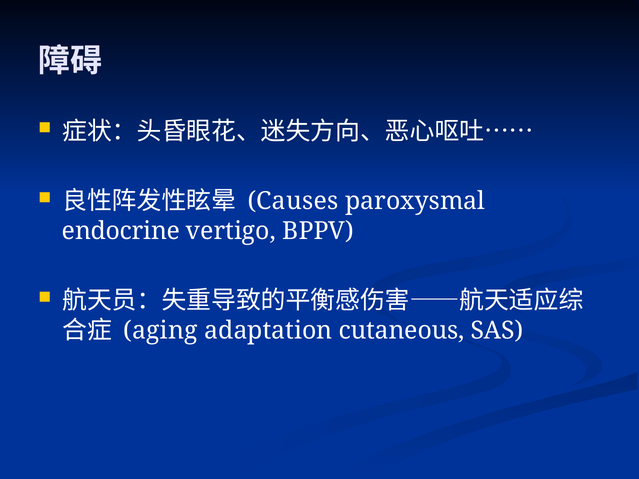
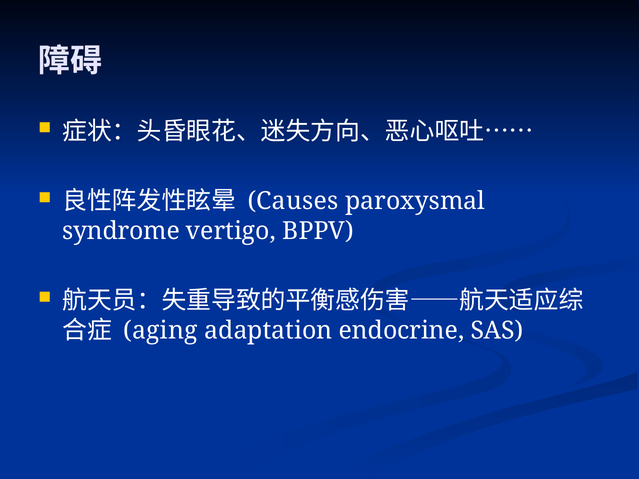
endocrine: endocrine -> syndrome
cutaneous: cutaneous -> endocrine
